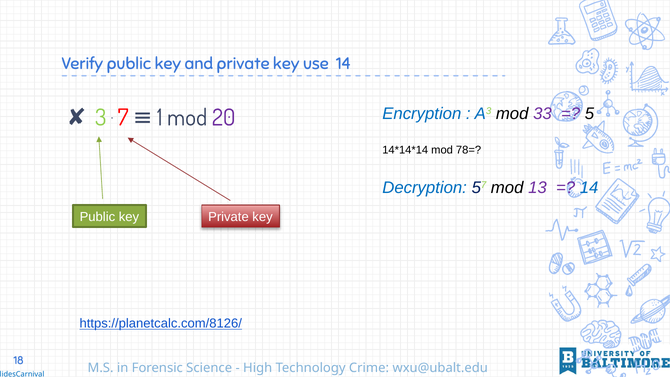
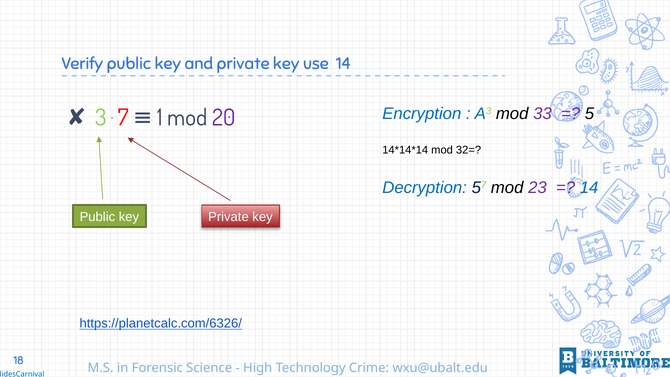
78=: 78= -> 32=
13: 13 -> 23
https://planetcalc.com/8126/: https://planetcalc.com/8126/ -> https://planetcalc.com/6326/
